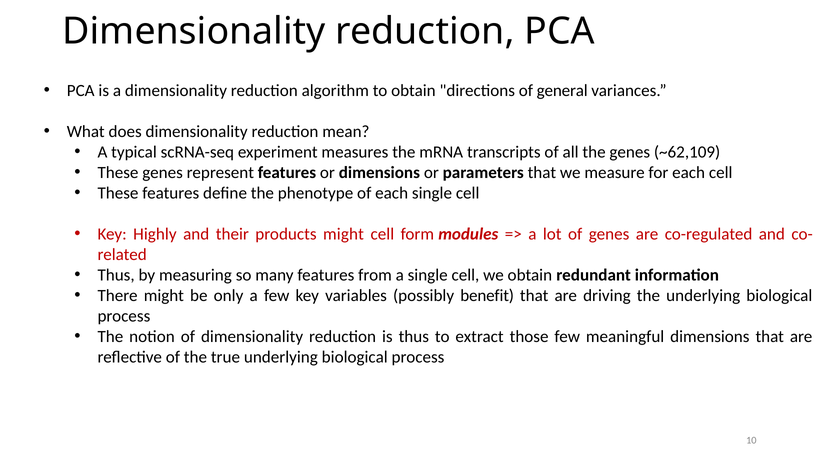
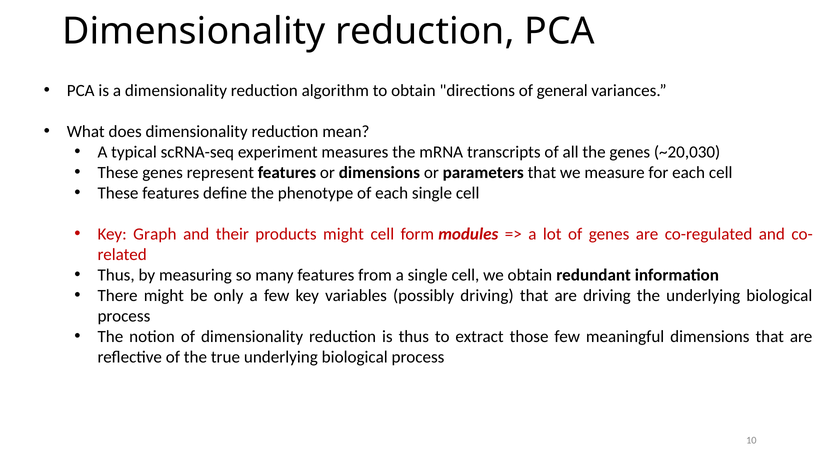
~62,109: ~62,109 -> ~20,030
Highly: Highly -> Graph
possibly benefit: benefit -> driving
